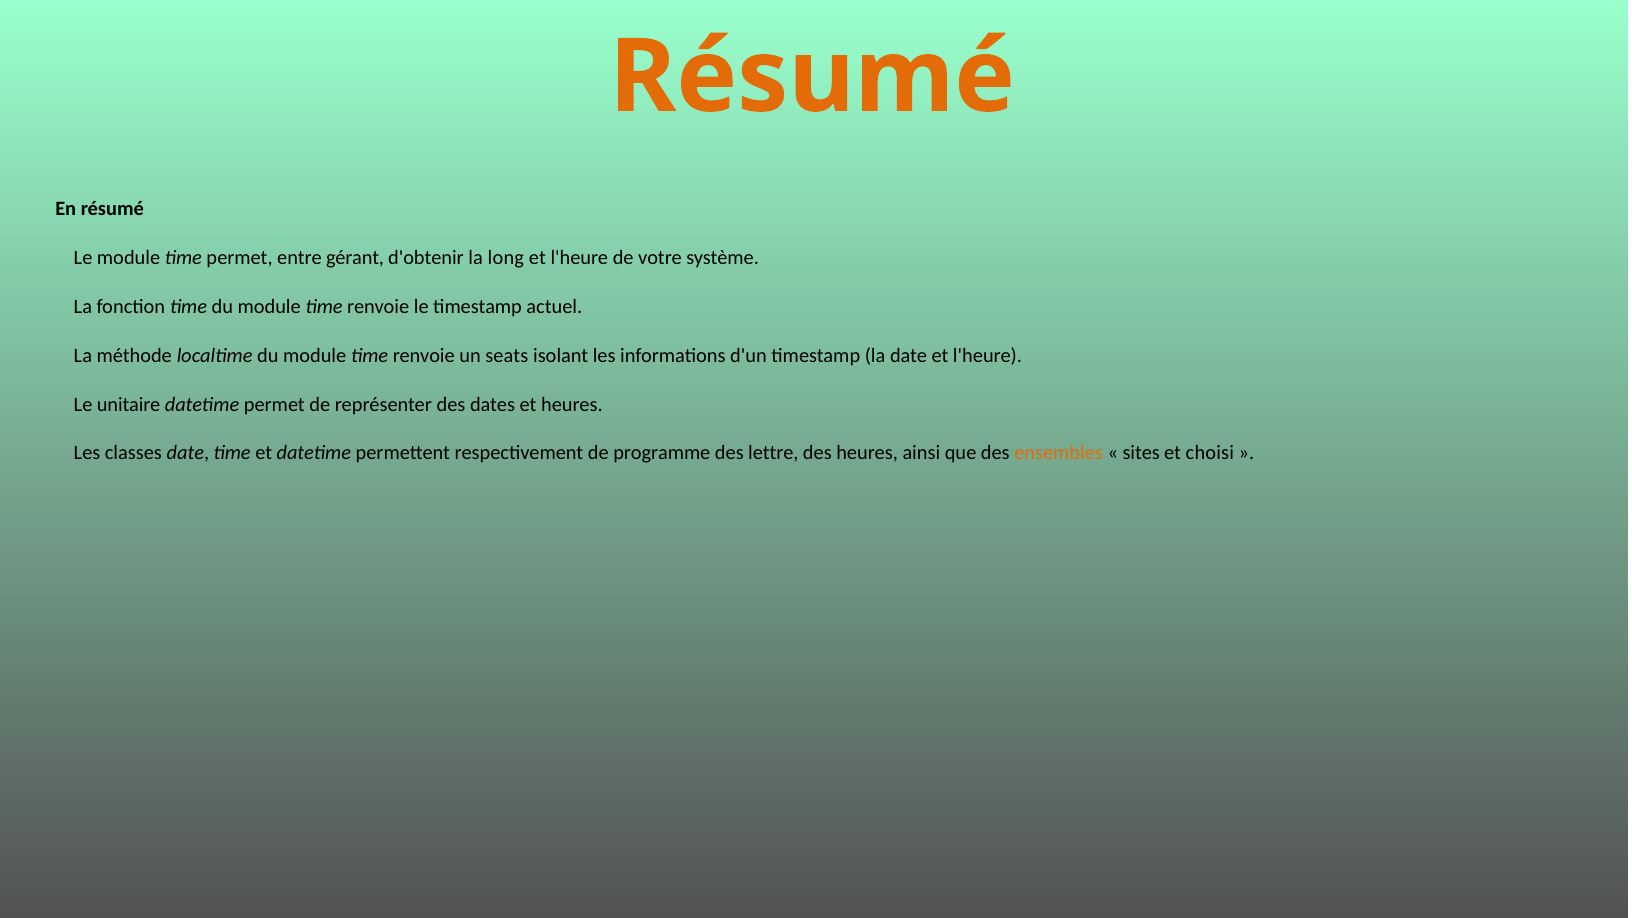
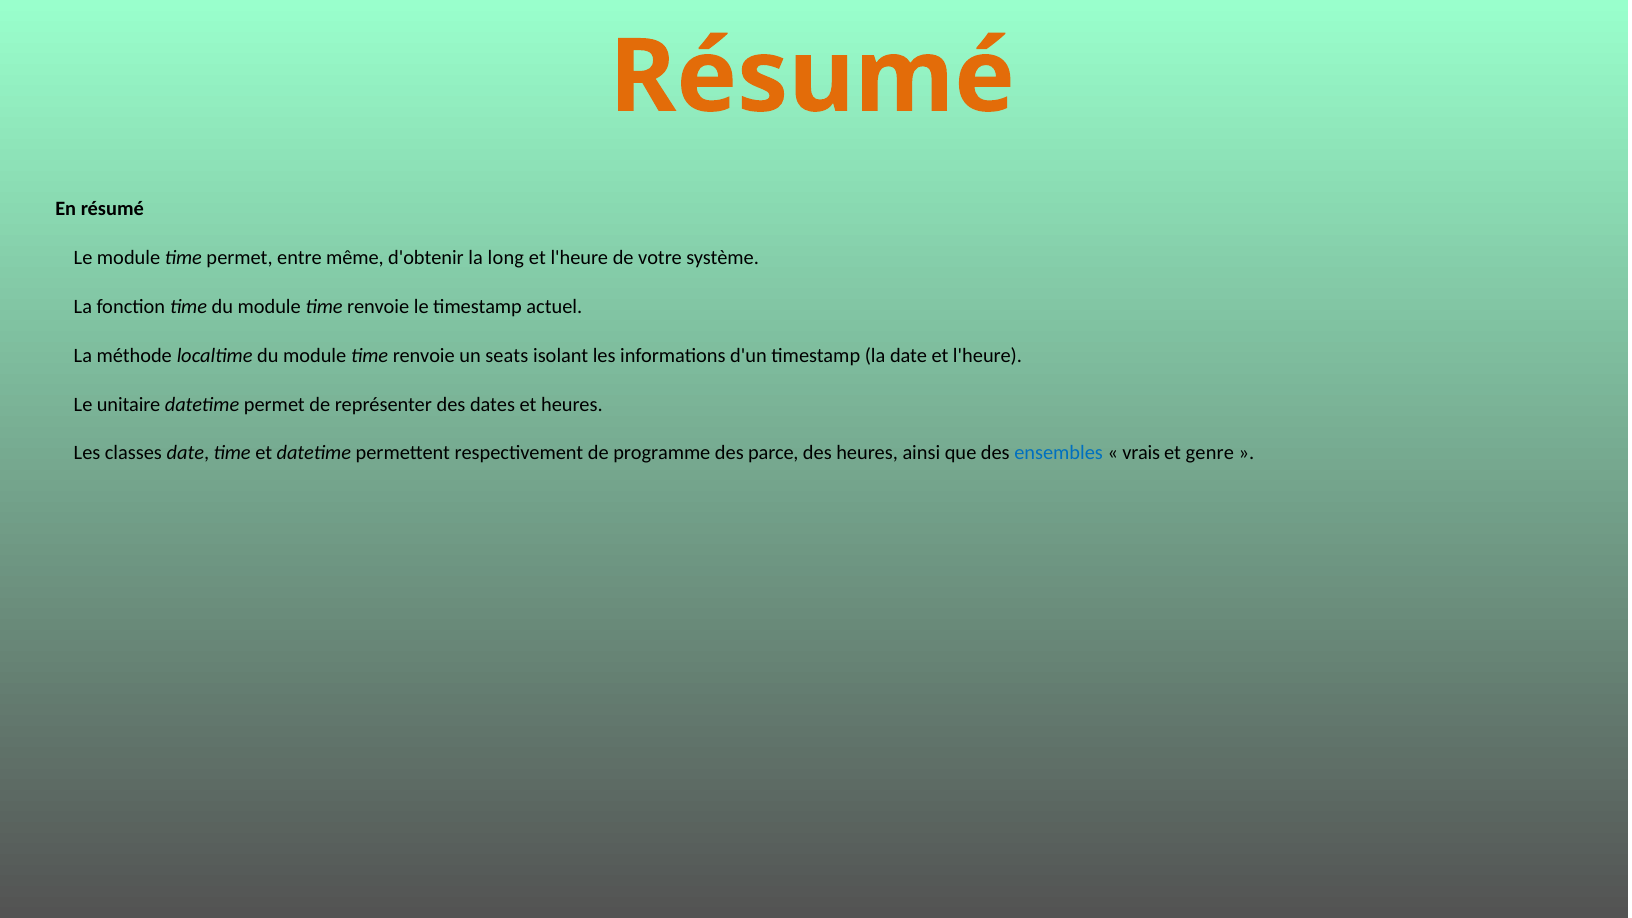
gérant: gérant -> même
lettre: lettre -> parce
ensembles colour: orange -> blue
sites: sites -> vrais
choisi: choisi -> genre
